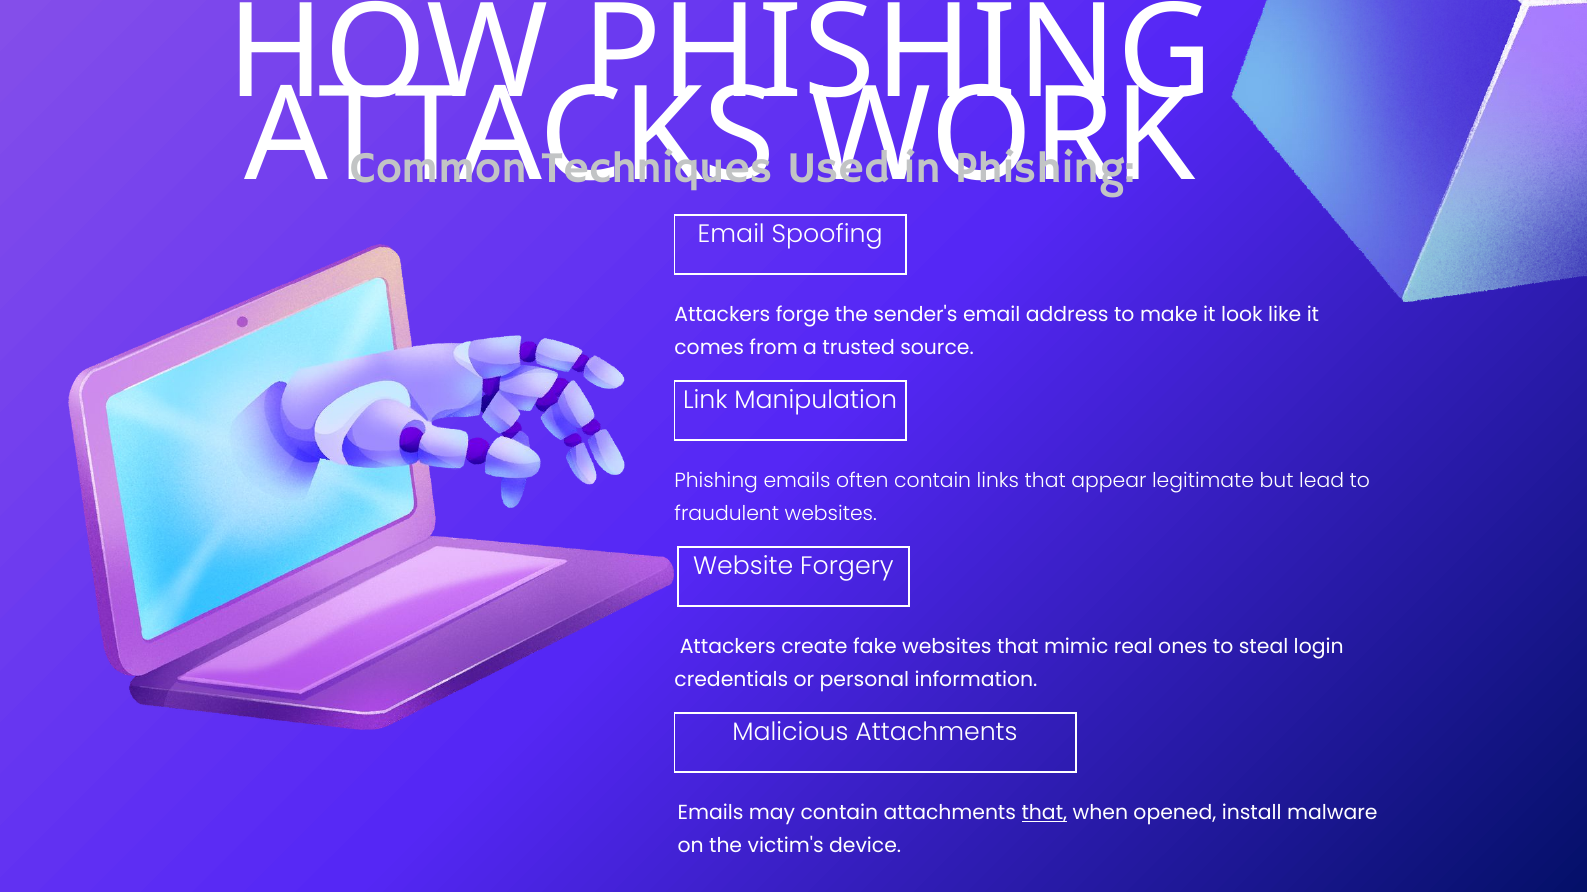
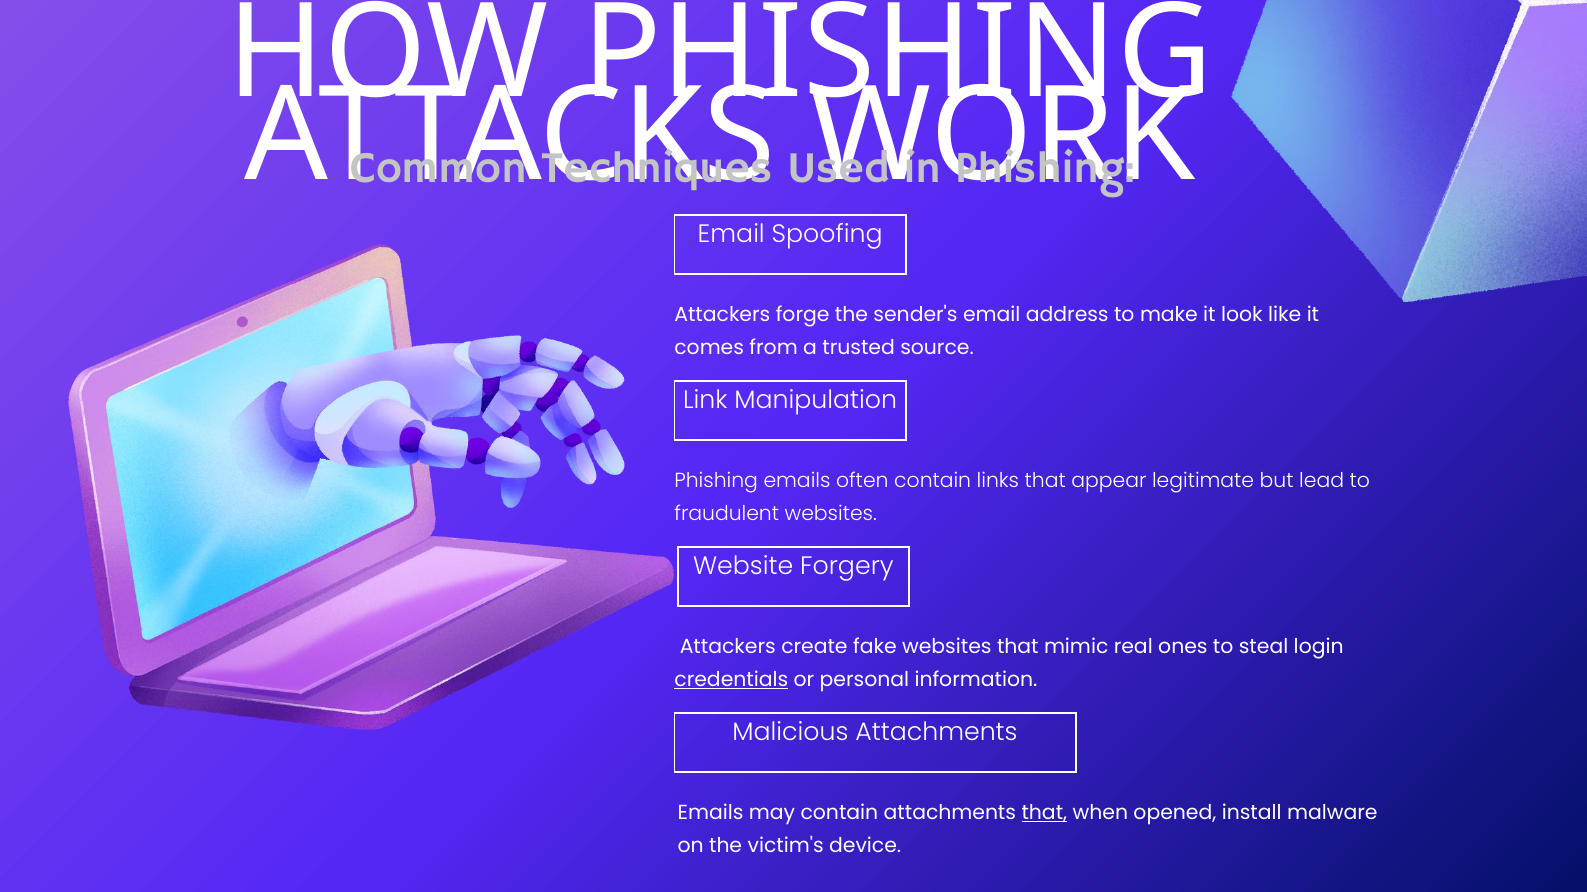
credentials underline: none -> present
